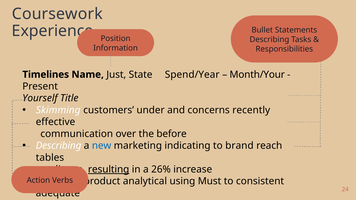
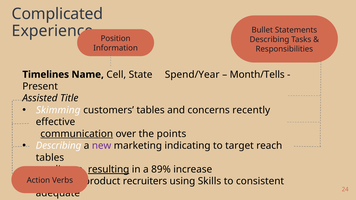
Coursework: Coursework -> Complicated
Just: Just -> Cell
Month/Your: Month/Your -> Month/Tells
Yourself: Yourself -> Assisted
customers under: under -> tables
communication underline: none -> present
before: before -> points
new colour: blue -> purple
brand: brand -> target
26%: 26% -> 89%
analytical: analytical -> recruiters
Must: Must -> Skills
